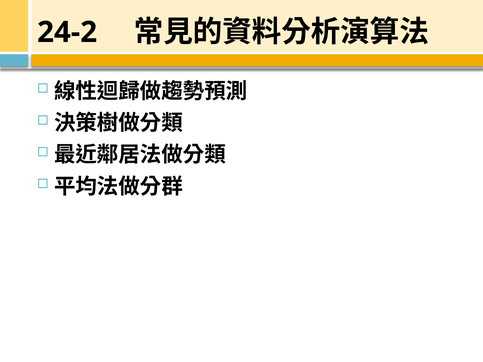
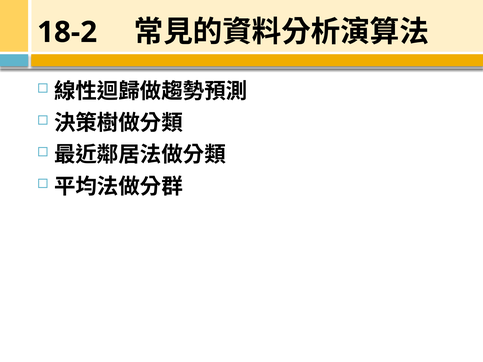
24-2: 24-2 -> 18-2
